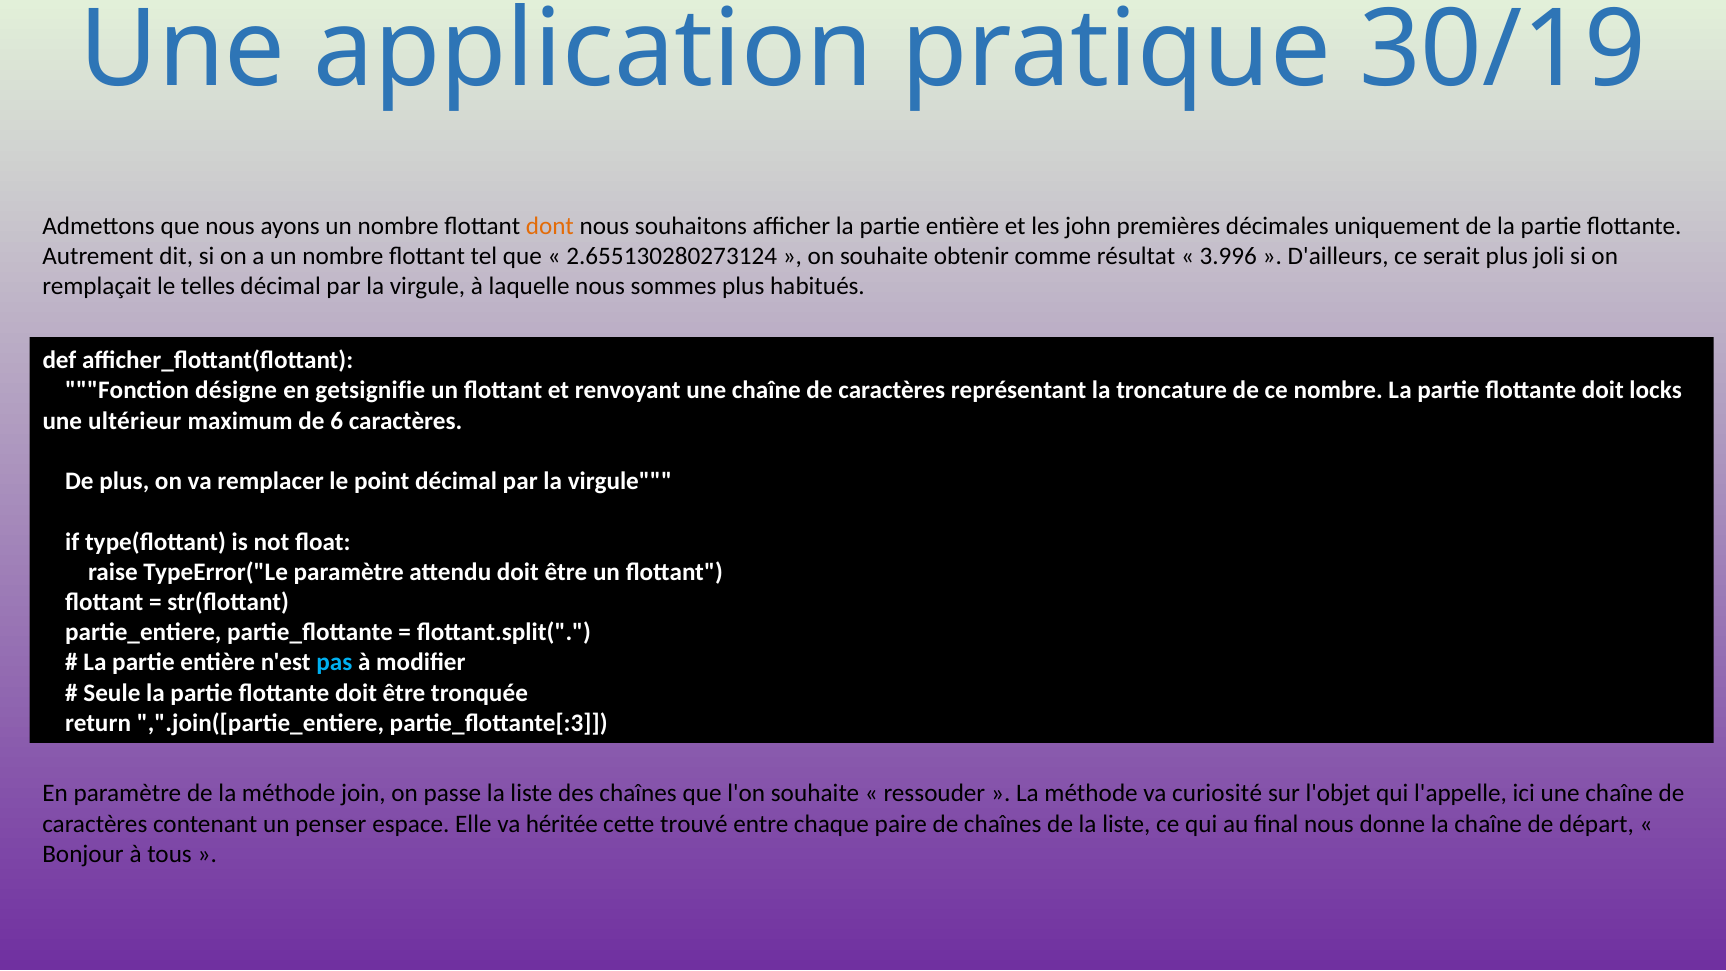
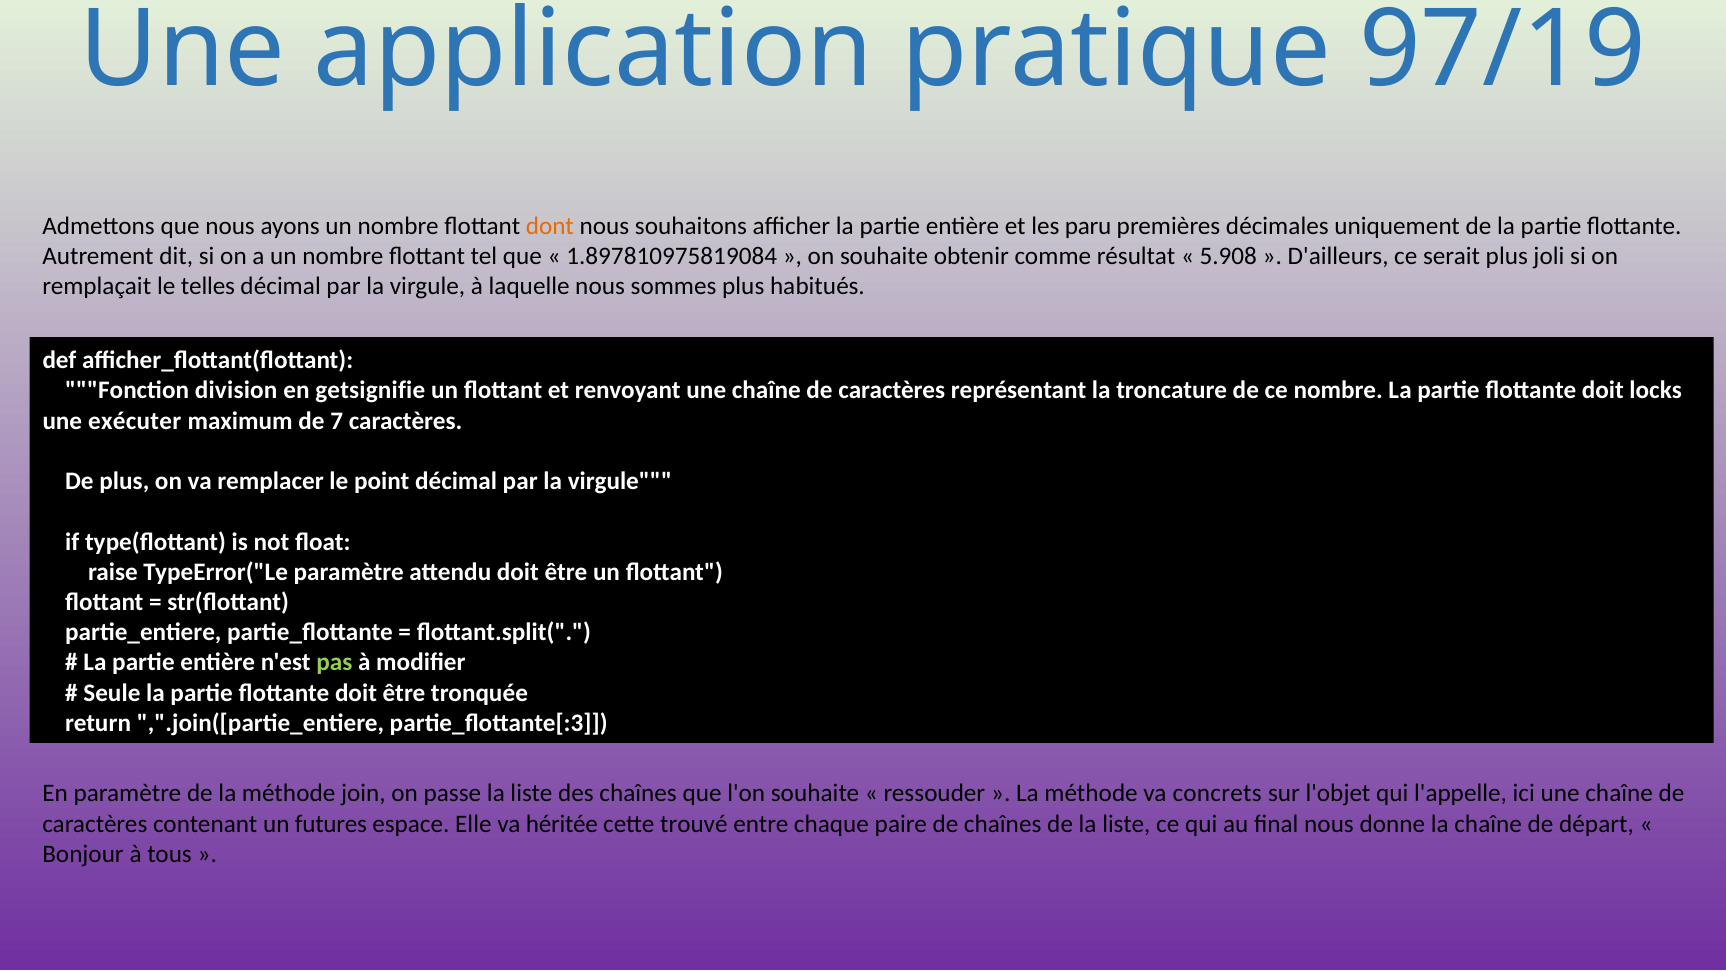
30/19: 30/19 -> 97/19
john: john -> paru
2.655130280273124: 2.655130280273124 -> 1.897810975819084
3.996: 3.996 -> 5.908
désigne: désigne -> division
ultérieur: ultérieur -> exécuter
6: 6 -> 7
pas colour: light blue -> light green
curiosité: curiosité -> concrets
penser: penser -> futures
